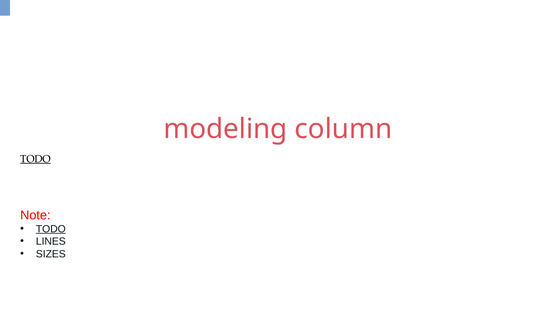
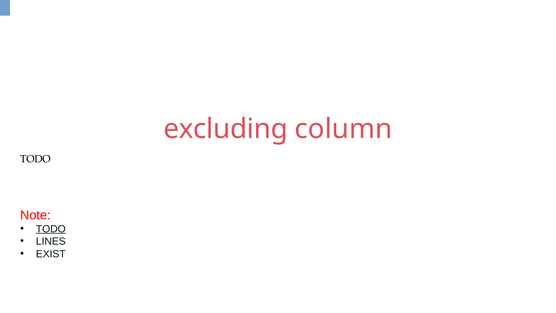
modeling: modeling -> excluding
TODO at (36, 159) underline: present -> none
SIZES: SIZES -> EXIST
